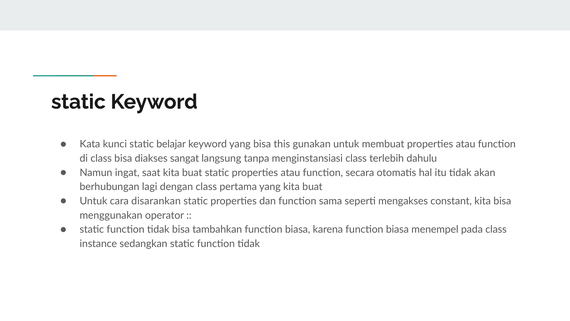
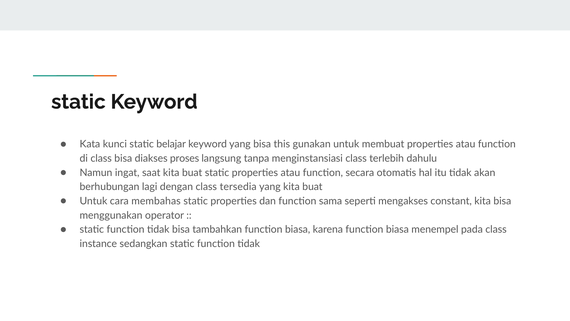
sangat: sangat -> proses
pertama: pertama -> tersedia
disarankan: disarankan -> membahas
